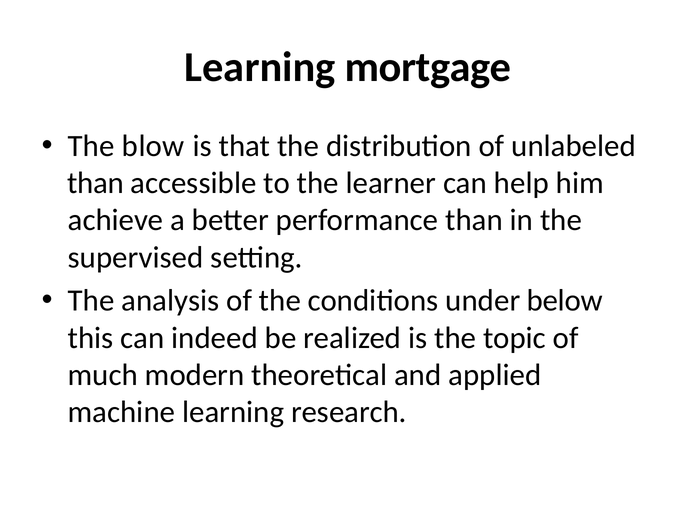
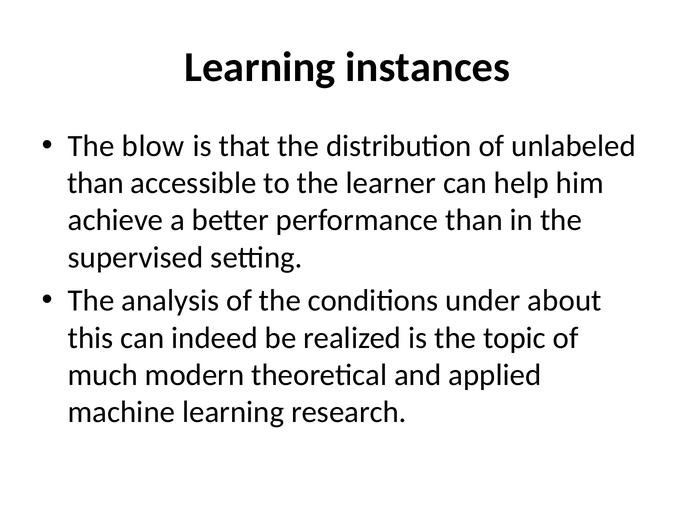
mortgage: mortgage -> instances
below: below -> about
